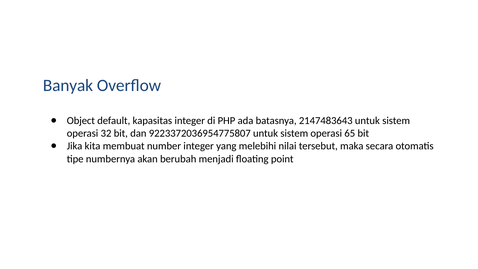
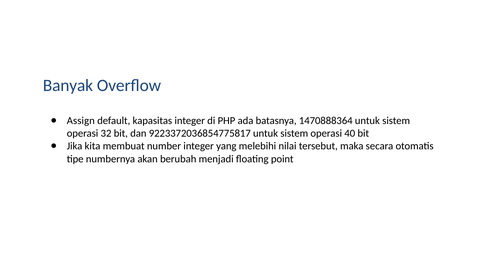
Object: Object -> Assign
2147483643: 2147483643 -> 1470888364
9223372036954775807: 9223372036954775807 -> 9223372036854775817
65: 65 -> 40
